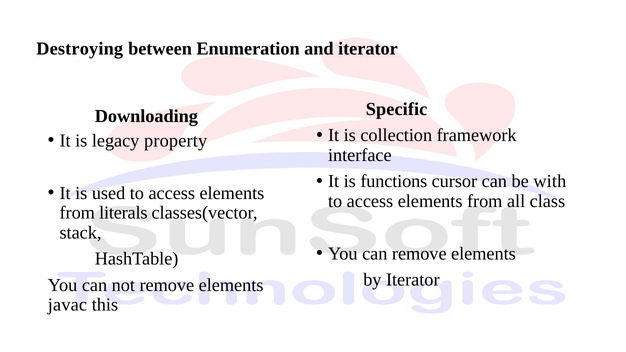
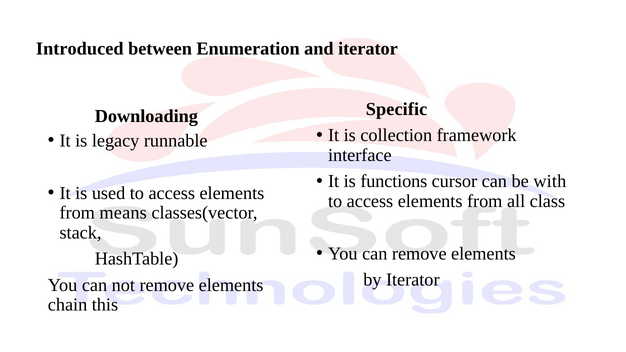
Destroying: Destroying -> Introduced
property: property -> runnable
literals: literals -> means
javac: javac -> chain
